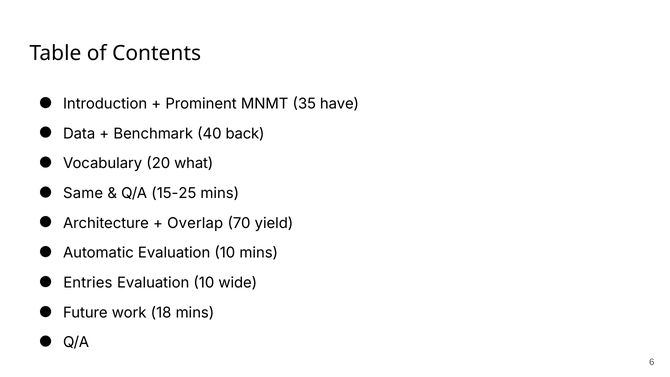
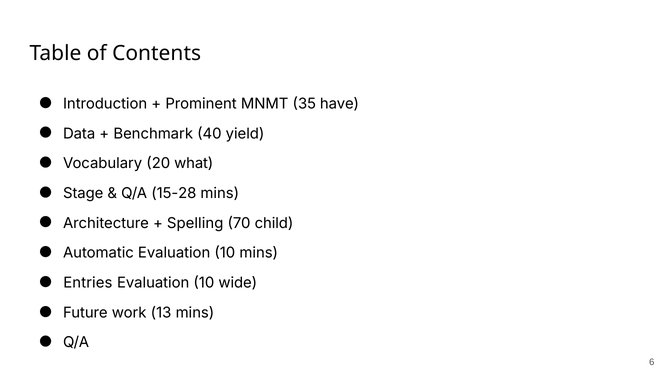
back: back -> yield
Same: Same -> Stage
15-25: 15-25 -> 15-28
Overlap: Overlap -> Spelling
yield: yield -> child
18: 18 -> 13
